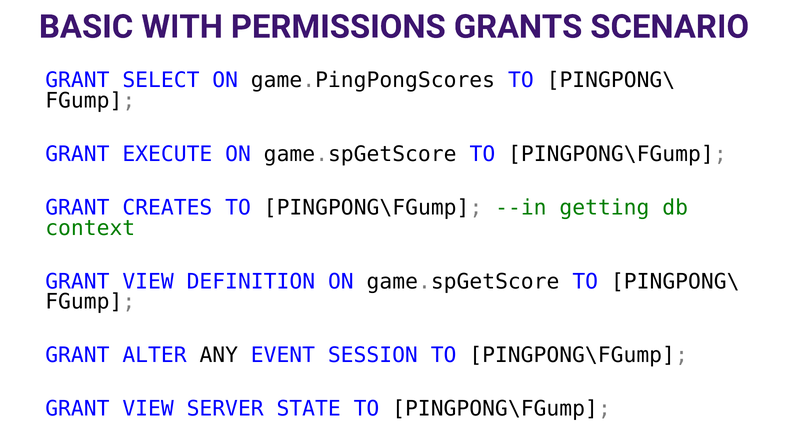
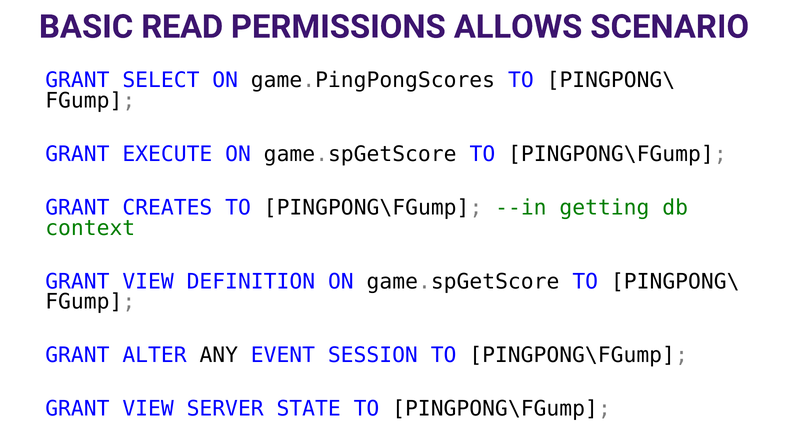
WITH: WITH -> READ
GRANTS: GRANTS -> ALLOWS
